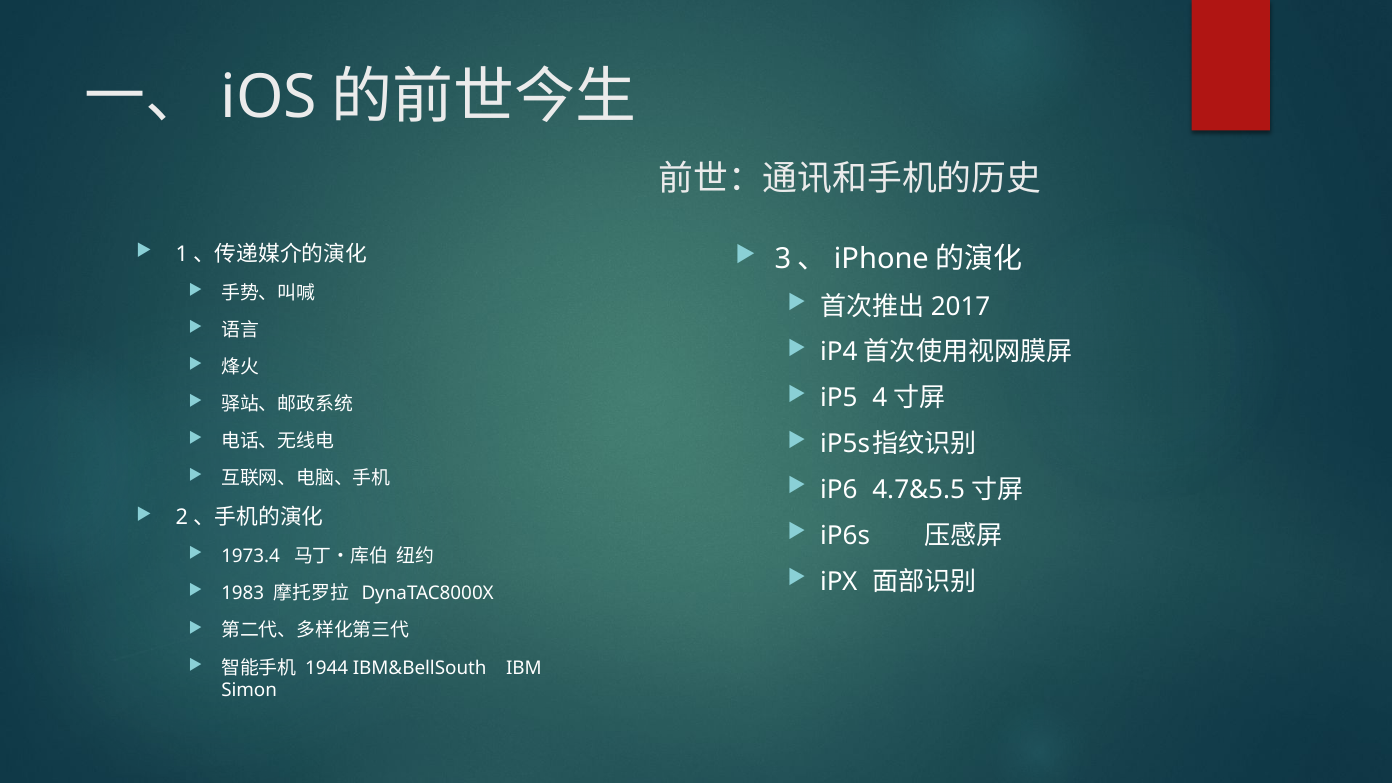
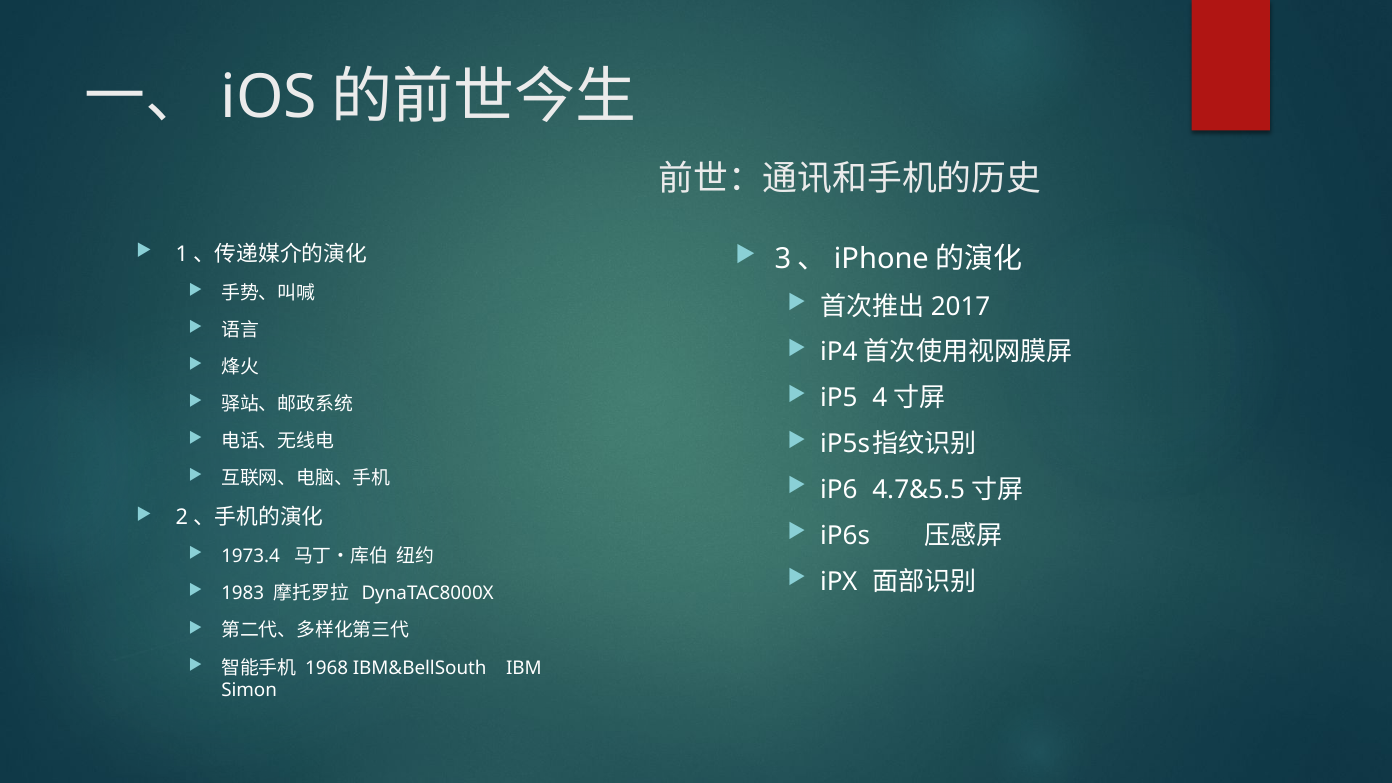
1944: 1944 -> 1968
